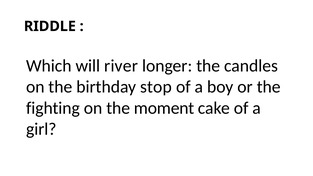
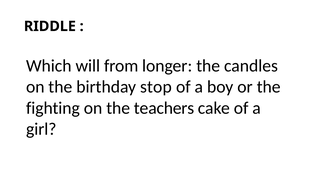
river: river -> from
moment: moment -> teachers
